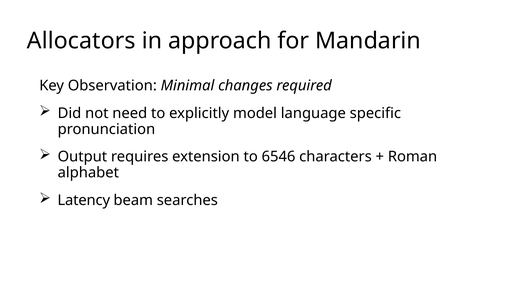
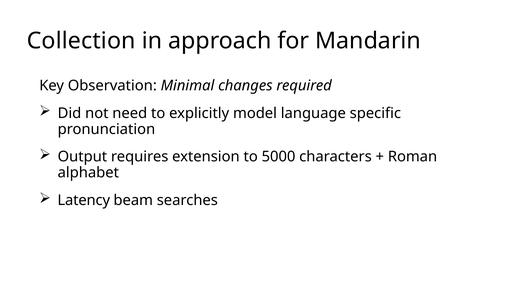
Allocators: Allocators -> Collection
6546: 6546 -> 5000
